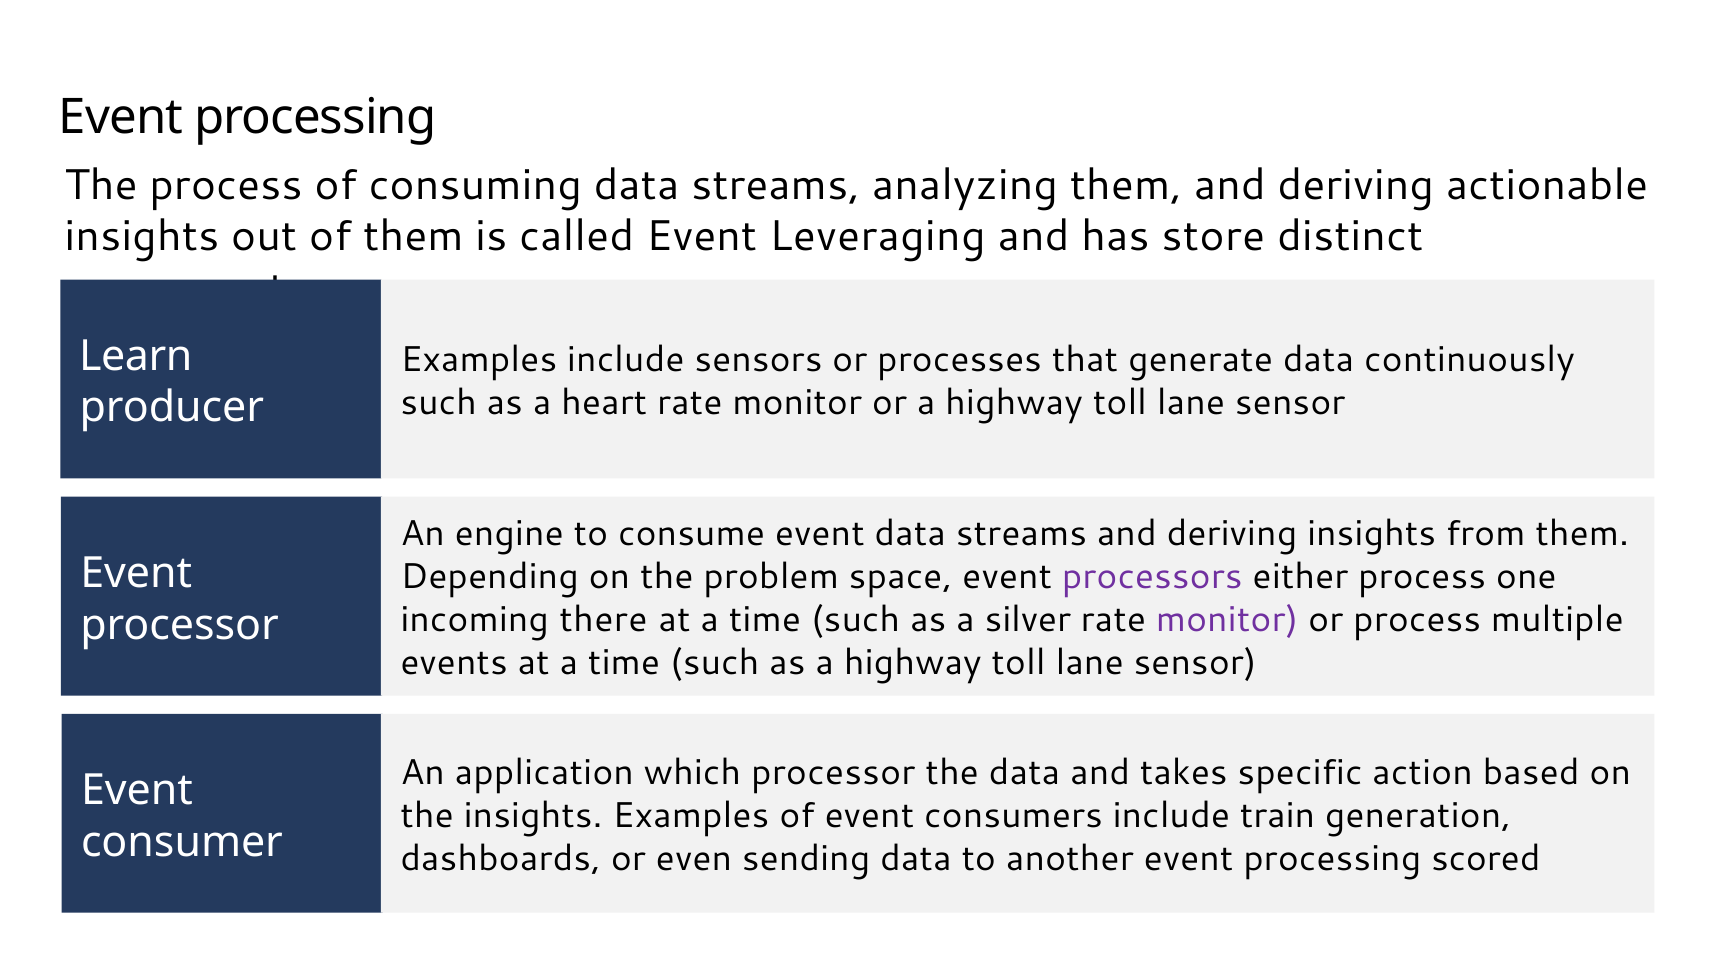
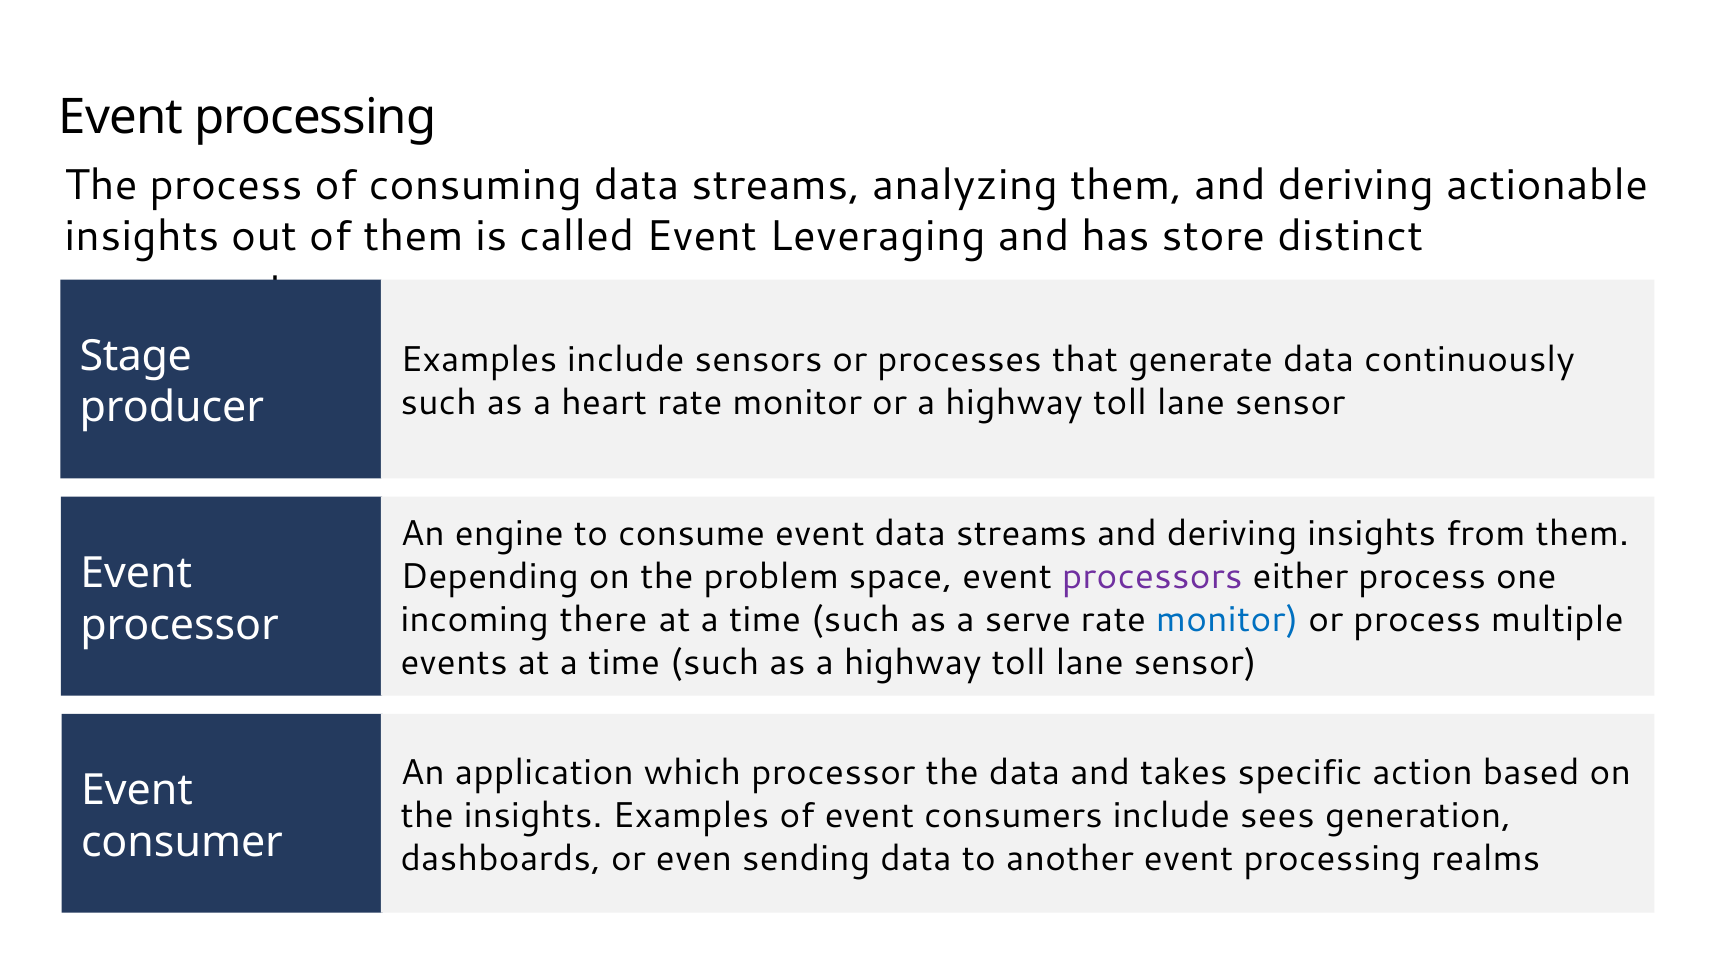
Learn: Learn -> Stage
silver: silver -> serve
monitor at (1227, 620) colour: purple -> blue
train: train -> sees
scored: scored -> realms
